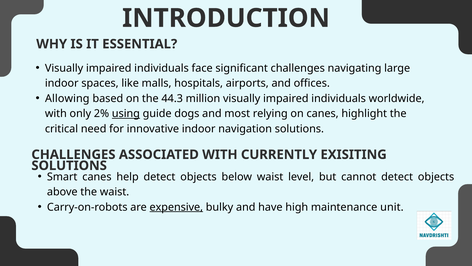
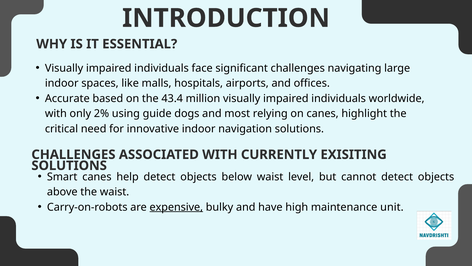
Allowing: Allowing -> Accurate
44.3: 44.3 -> 43.4
using underline: present -> none
